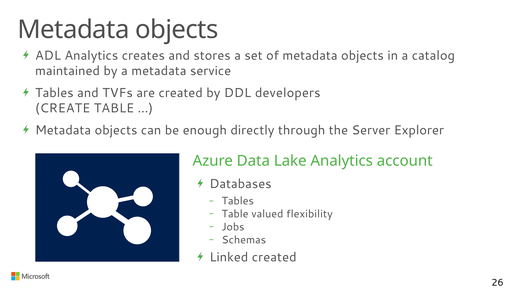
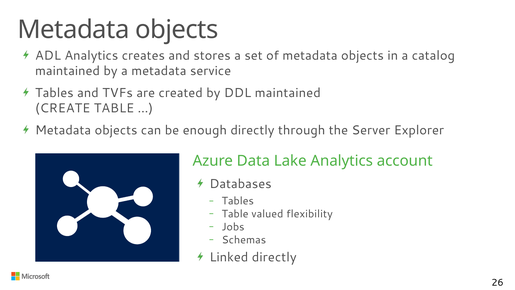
DDL developers: developers -> maintained
Linked created: created -> directly
